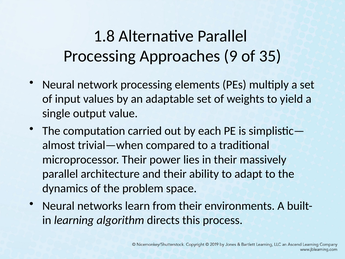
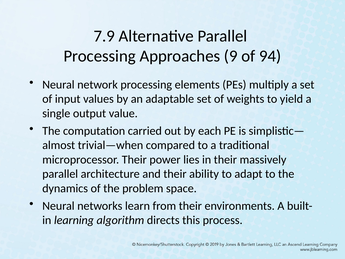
1.8: 1.8 -> 7.9
35: 35 -> 94
